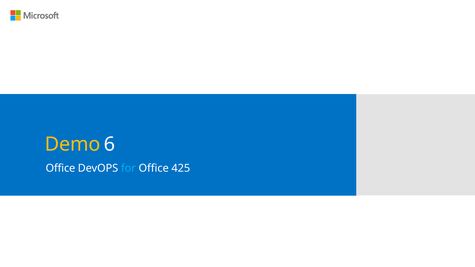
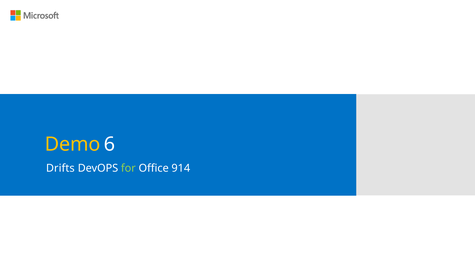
Office at (60, 168): Office -> Drifts
for colour: light blue -> light green
425: 425 -> 914
